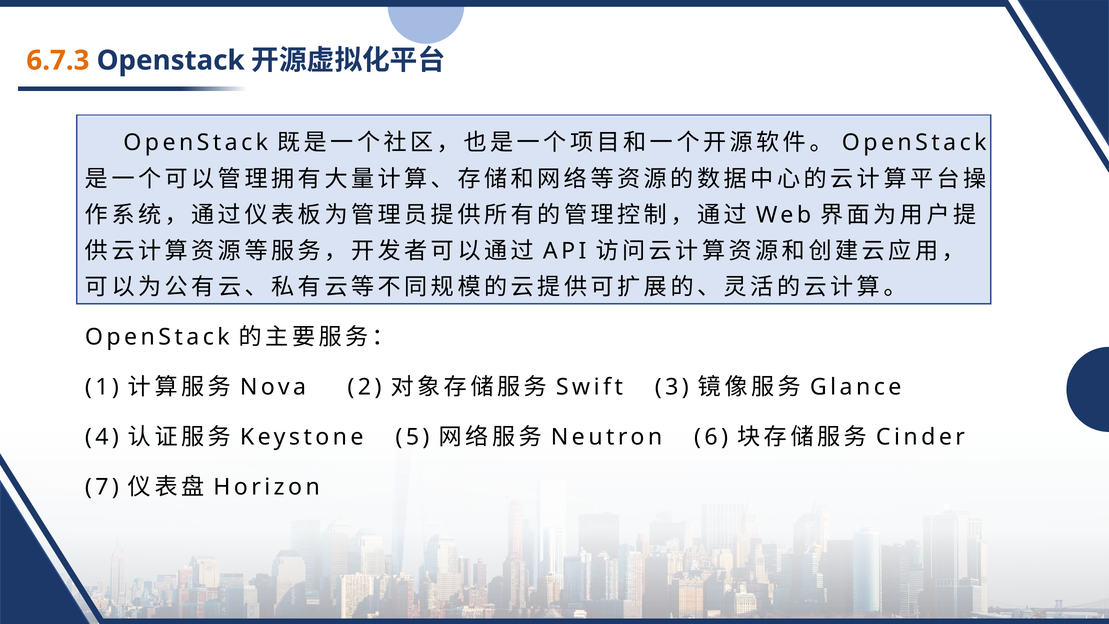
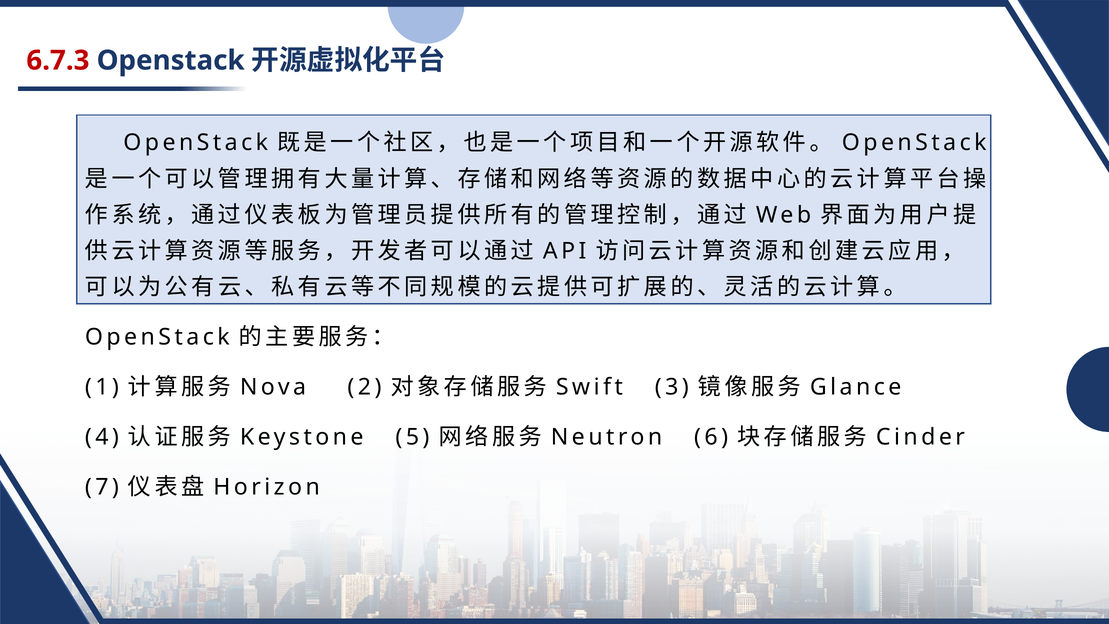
6.7.3 colour: orange -> red
